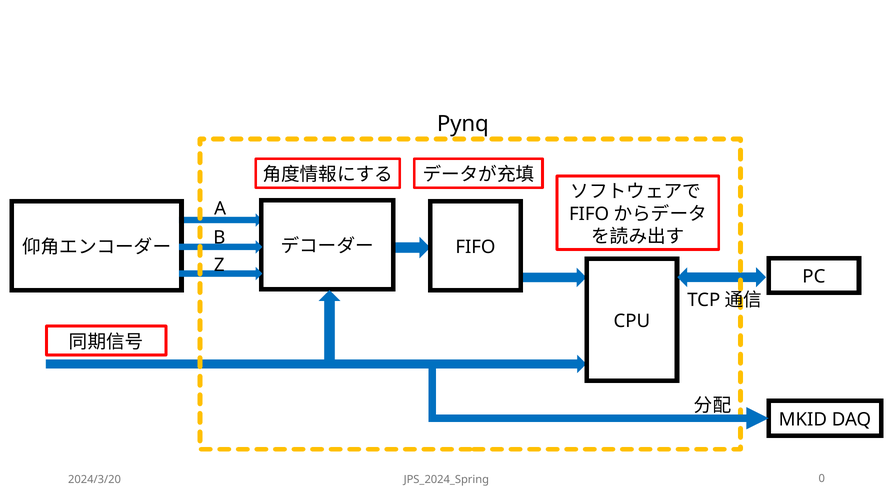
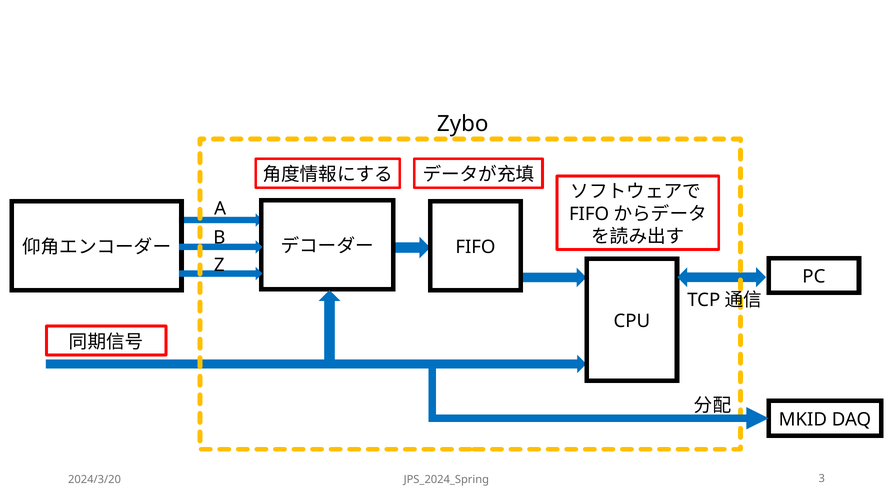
Pynq: Pynq -> Zybo
0: 0 -> 3
